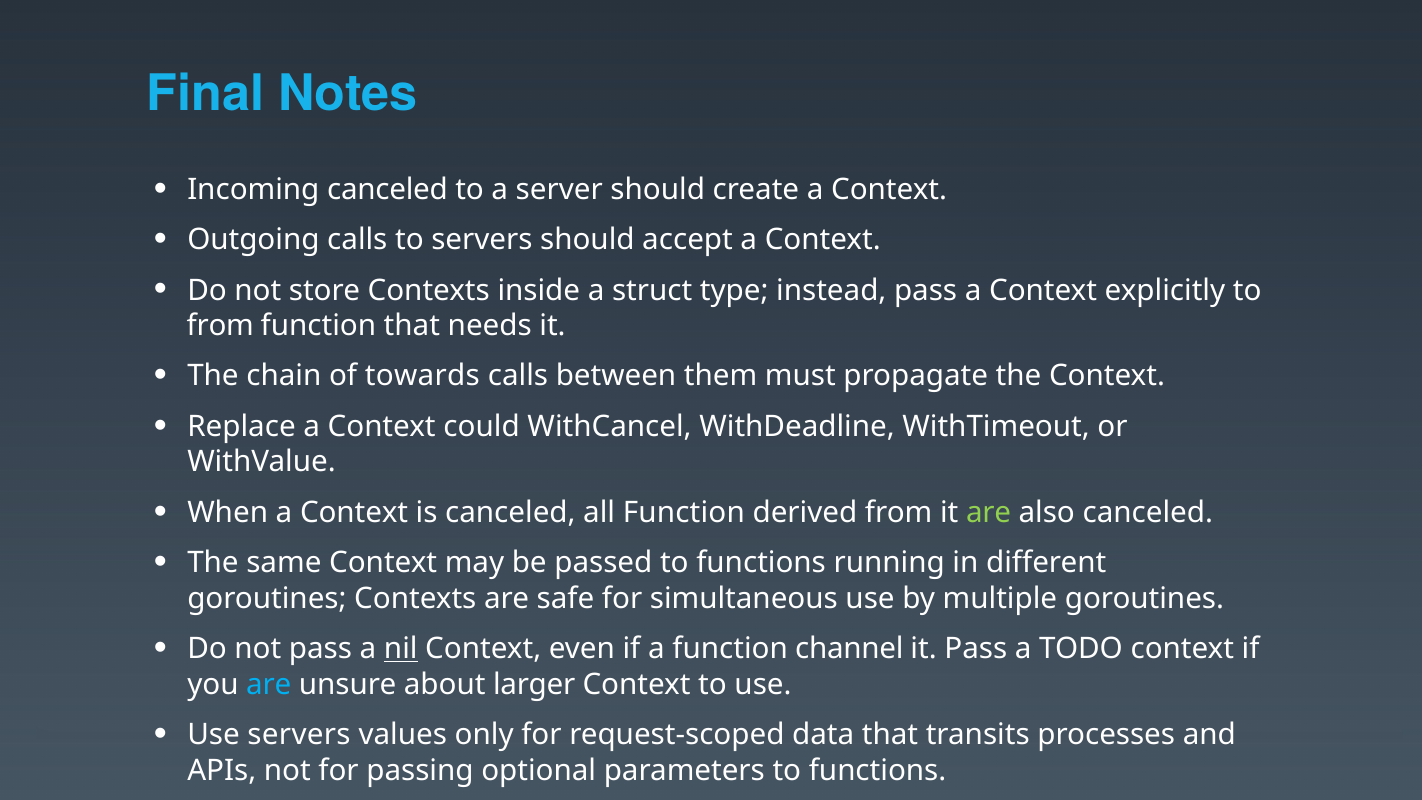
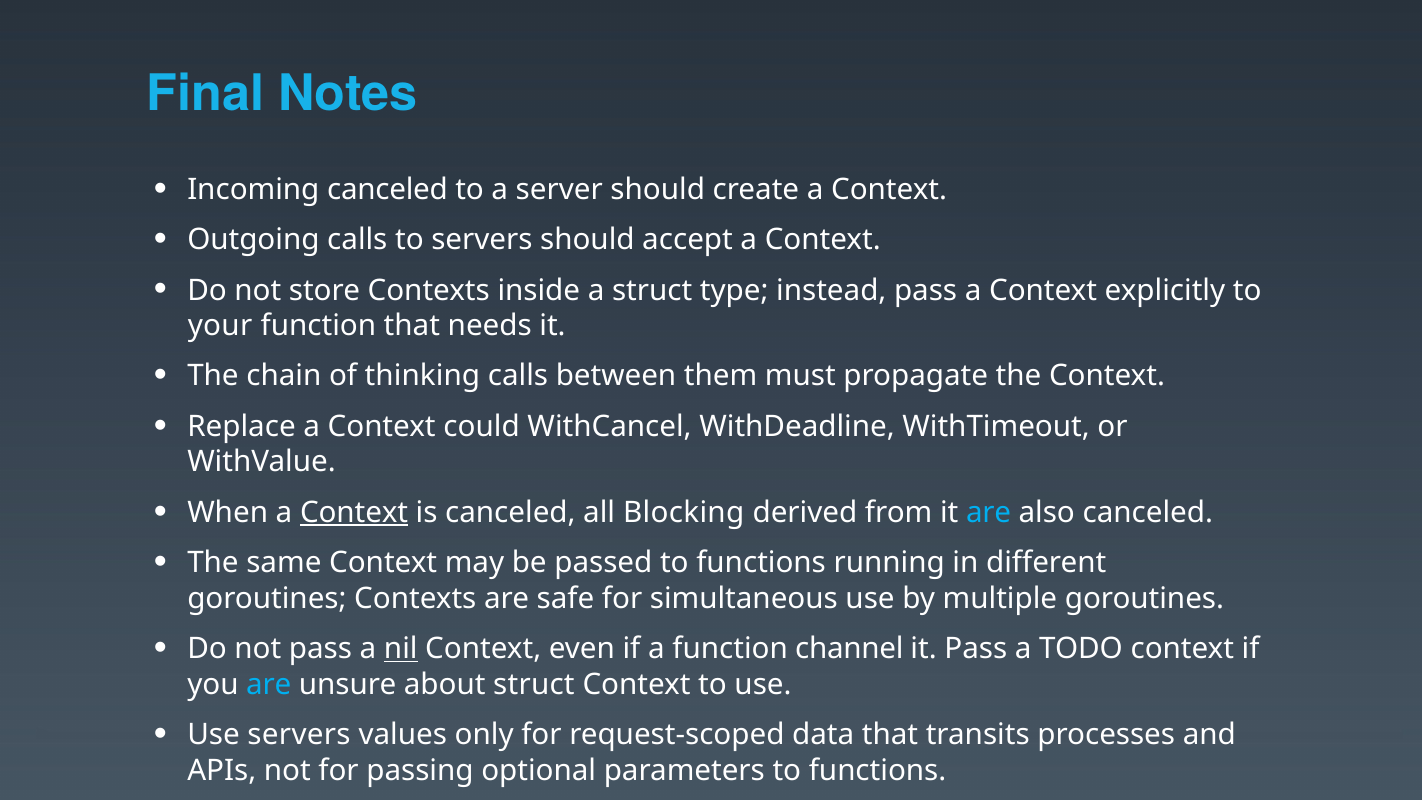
from at (220, 326): from -> your
towards: towards -> thinking
Context at (354, 512) underline: none -> present
all Function: Function -> Blocking
are at (989, 512) colour: light green -> light blue
about larger: larger -> struct
